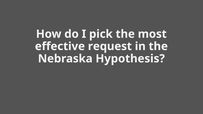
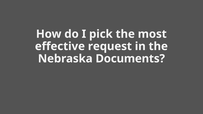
Hypothesis: Hypothesis -> Documents
